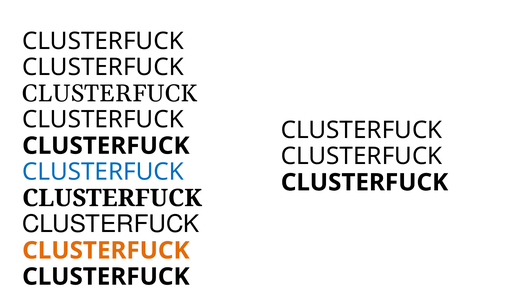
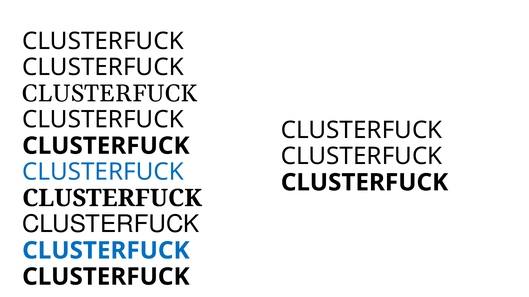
CLUSTERFUCK at (106, 251) colour: orange -> blue
